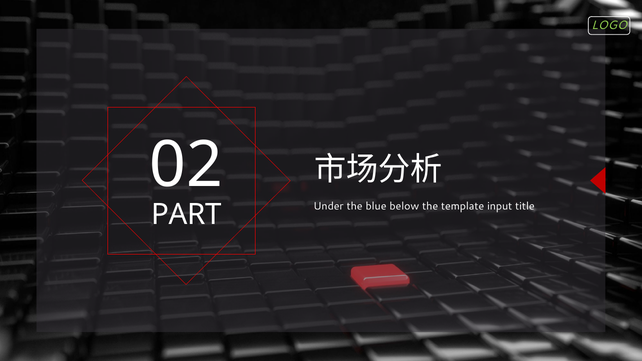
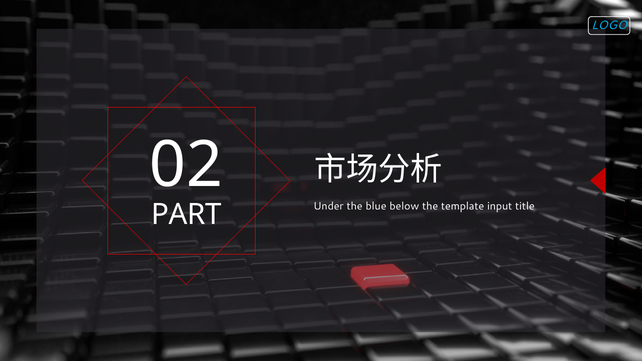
LOGO colour: light green -> light blue
